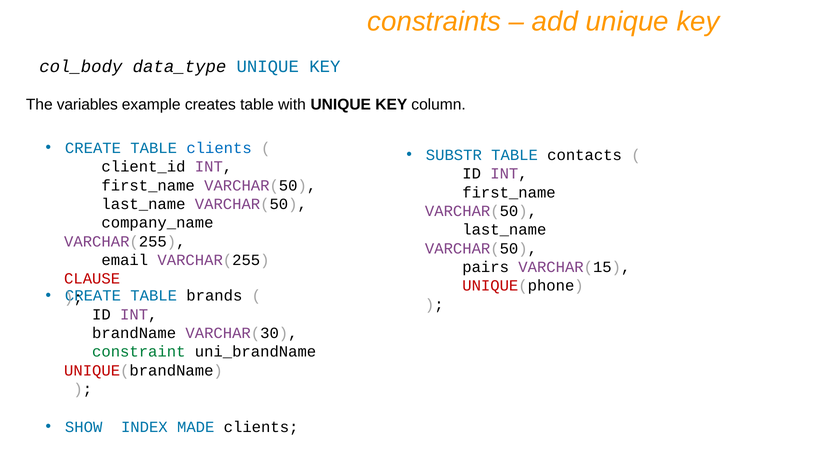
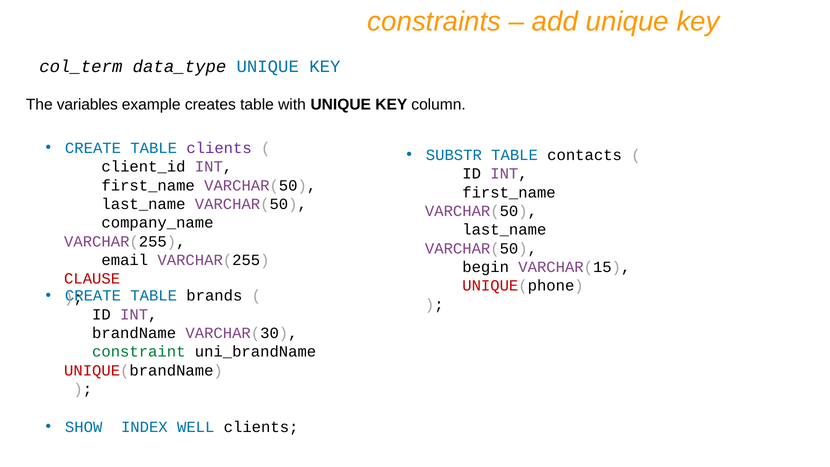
col_body: col_body -> col_term
clients at (219, 148) colour: blue -> purple
pairs: pairs -> begin
MADE: MADE -> WELL
